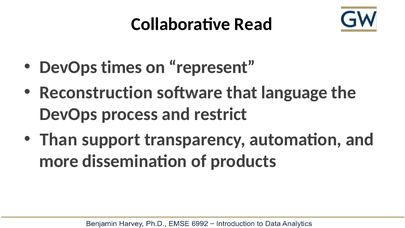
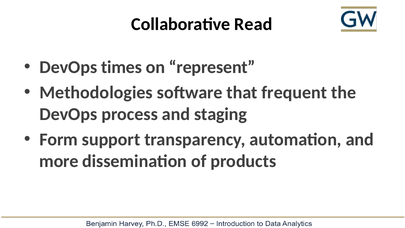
Reconstruction: Reconstruction -> Methodologies
language: language -> frequent
restrict: restrict -> staging
Than: Than -> Form
